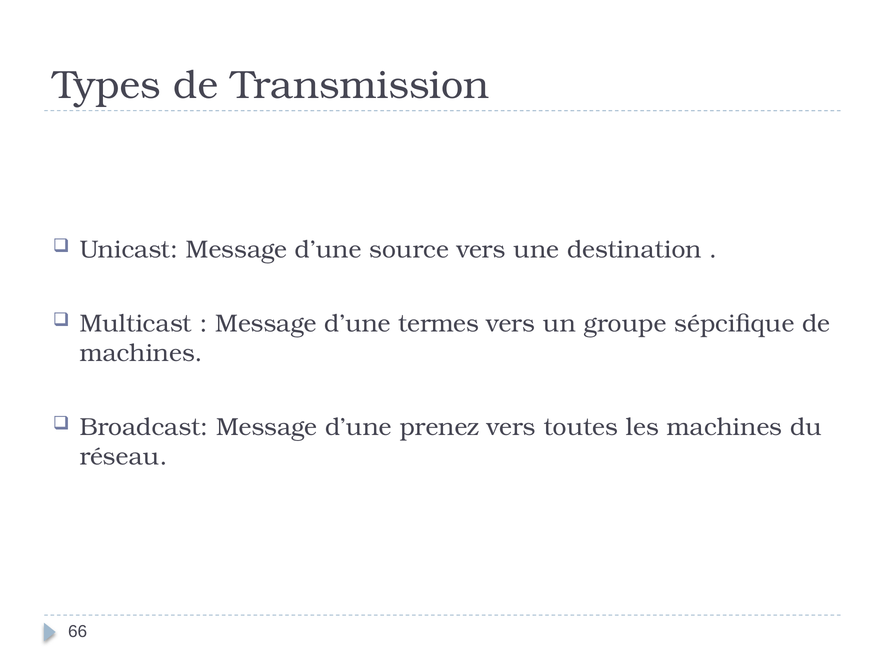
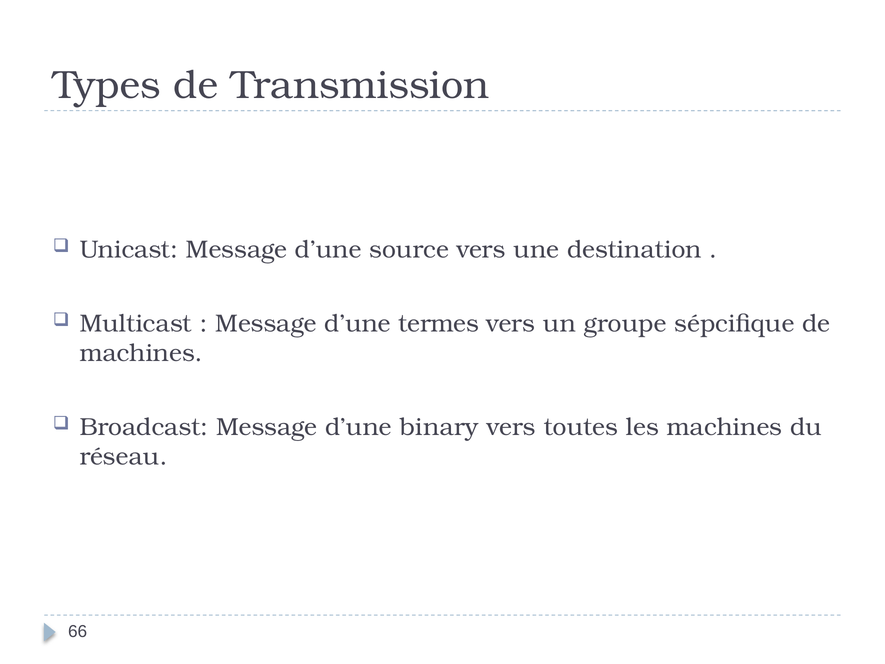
prenez: prenez -> binary
